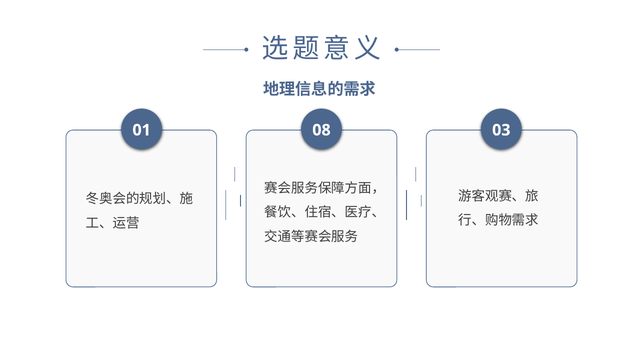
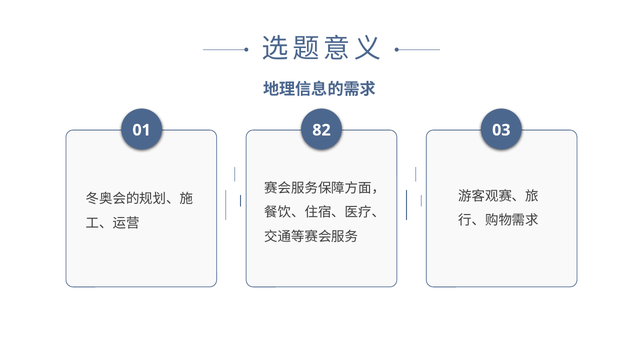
08: 08 -> 82
